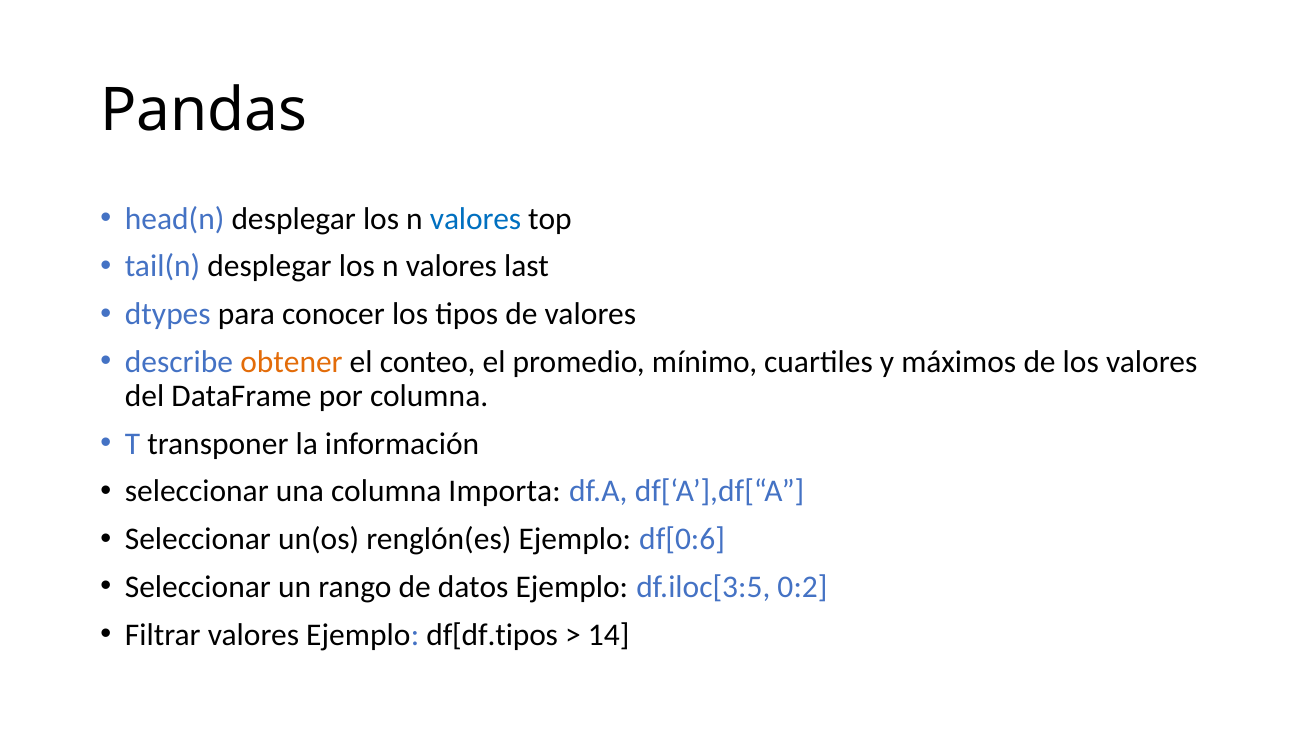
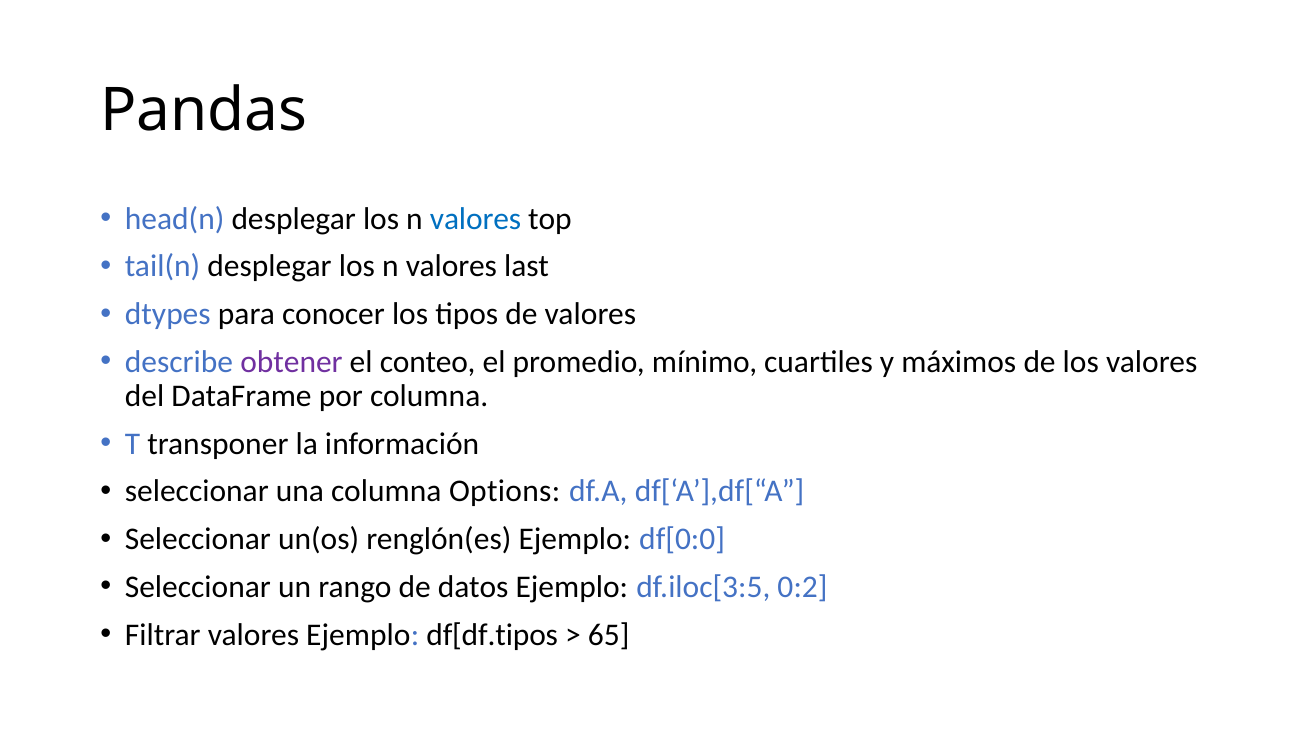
obtener colour: orange -> purple
Importa: Importa -> Options
df[0:6: df[0:6 -> df[0:0
14: 14 -> 65
